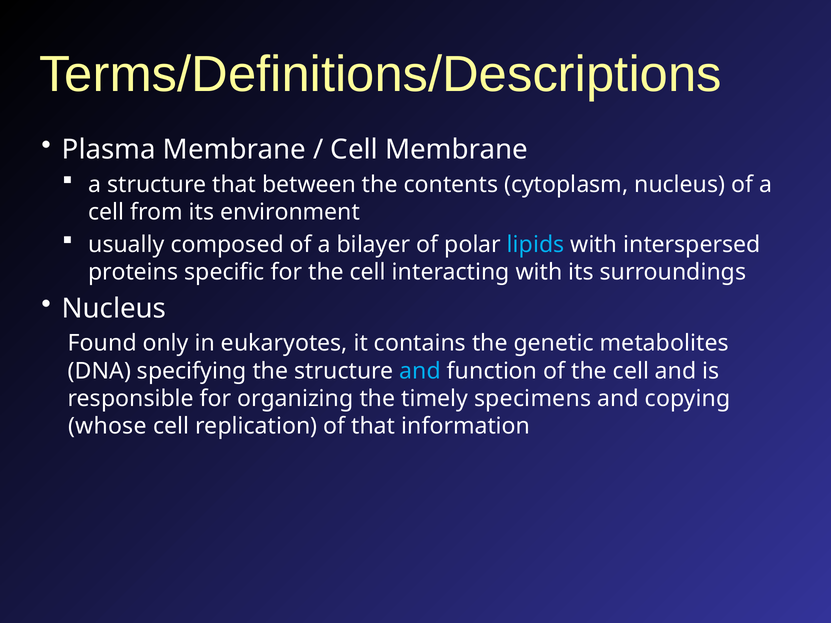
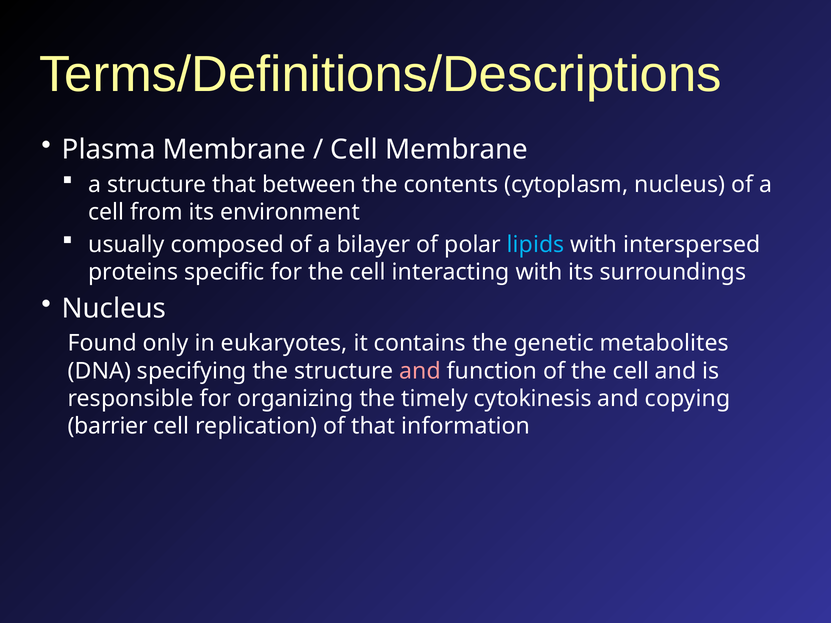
and at (420, 371) colour: light blue -> pink
specimens: specimens -> cytokinesis
whose: whose -> barrier
